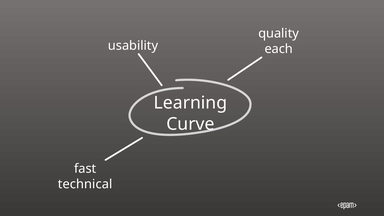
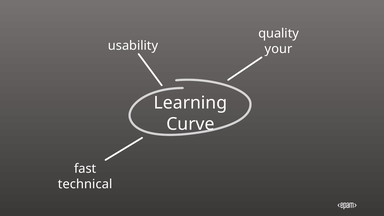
each: each -> your
